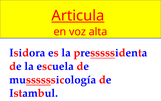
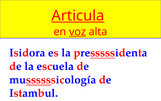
voz underline: none -> present
